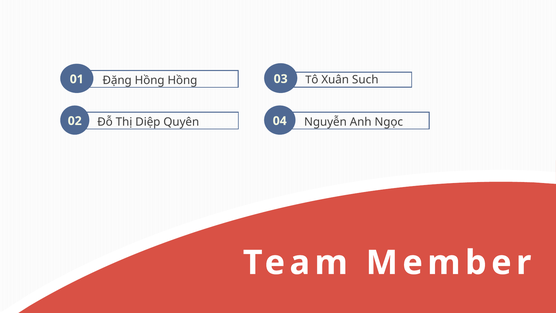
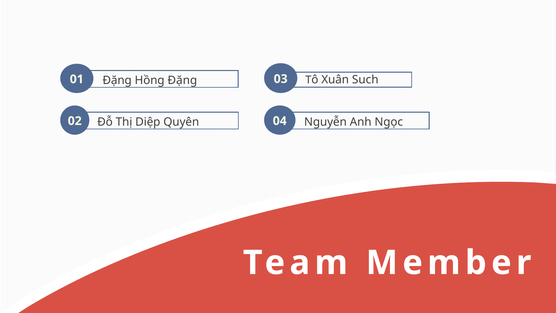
Hồng Hồng: Hồng -> Đặng
